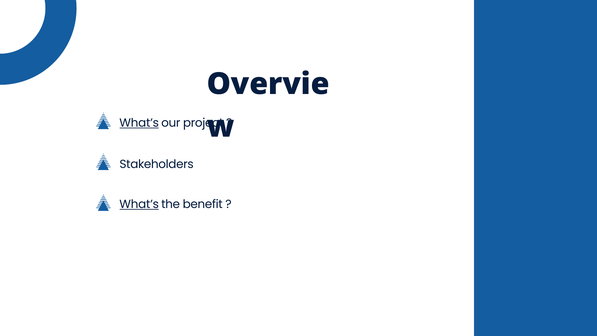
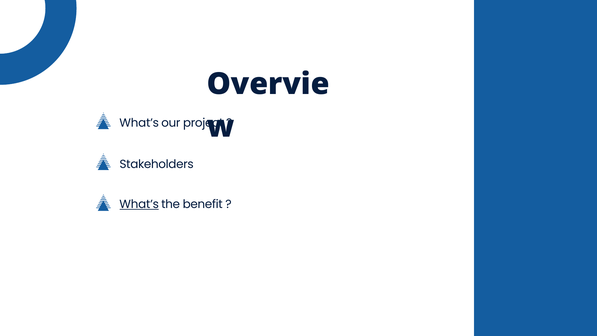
What’s at (139, 123) underline: present -> none
